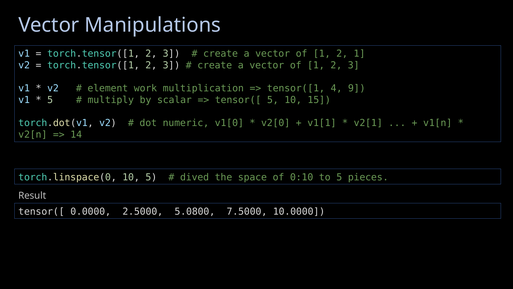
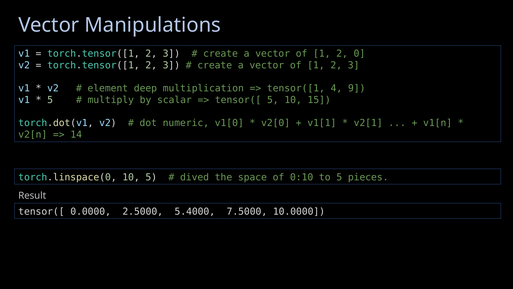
2 1: 1 -> 0
work: work -> deep
5.0800: 5.0800 -> 5.4000
